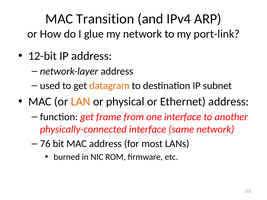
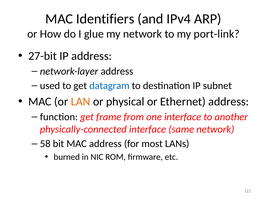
Transition: Transition -> Identifiers
12-bit: 12-bit -> 27-bit
datagram colour: orange -> blue
76: 76 -> 58
